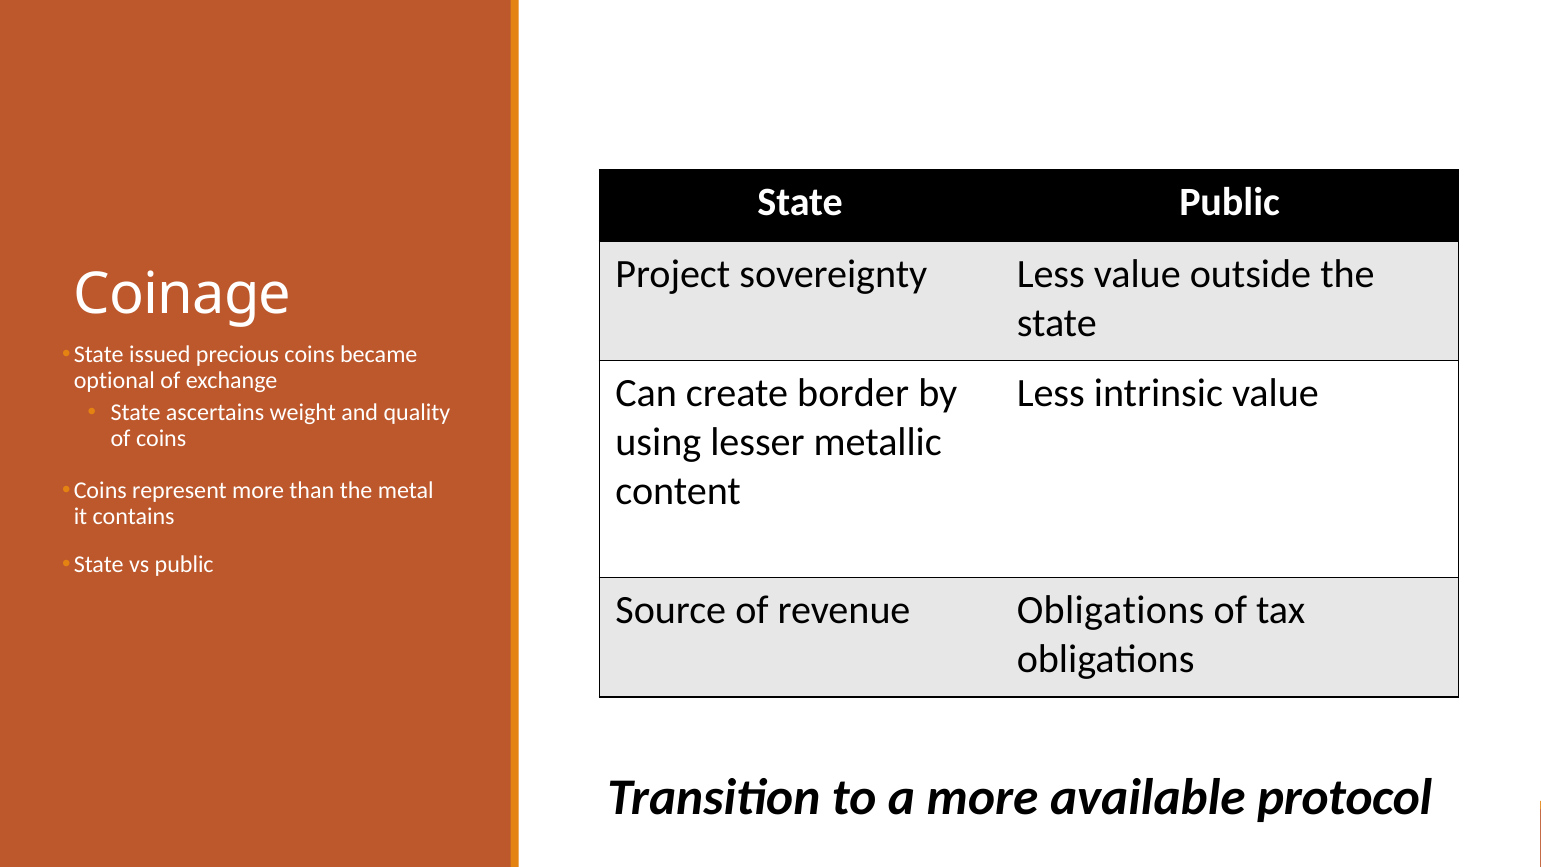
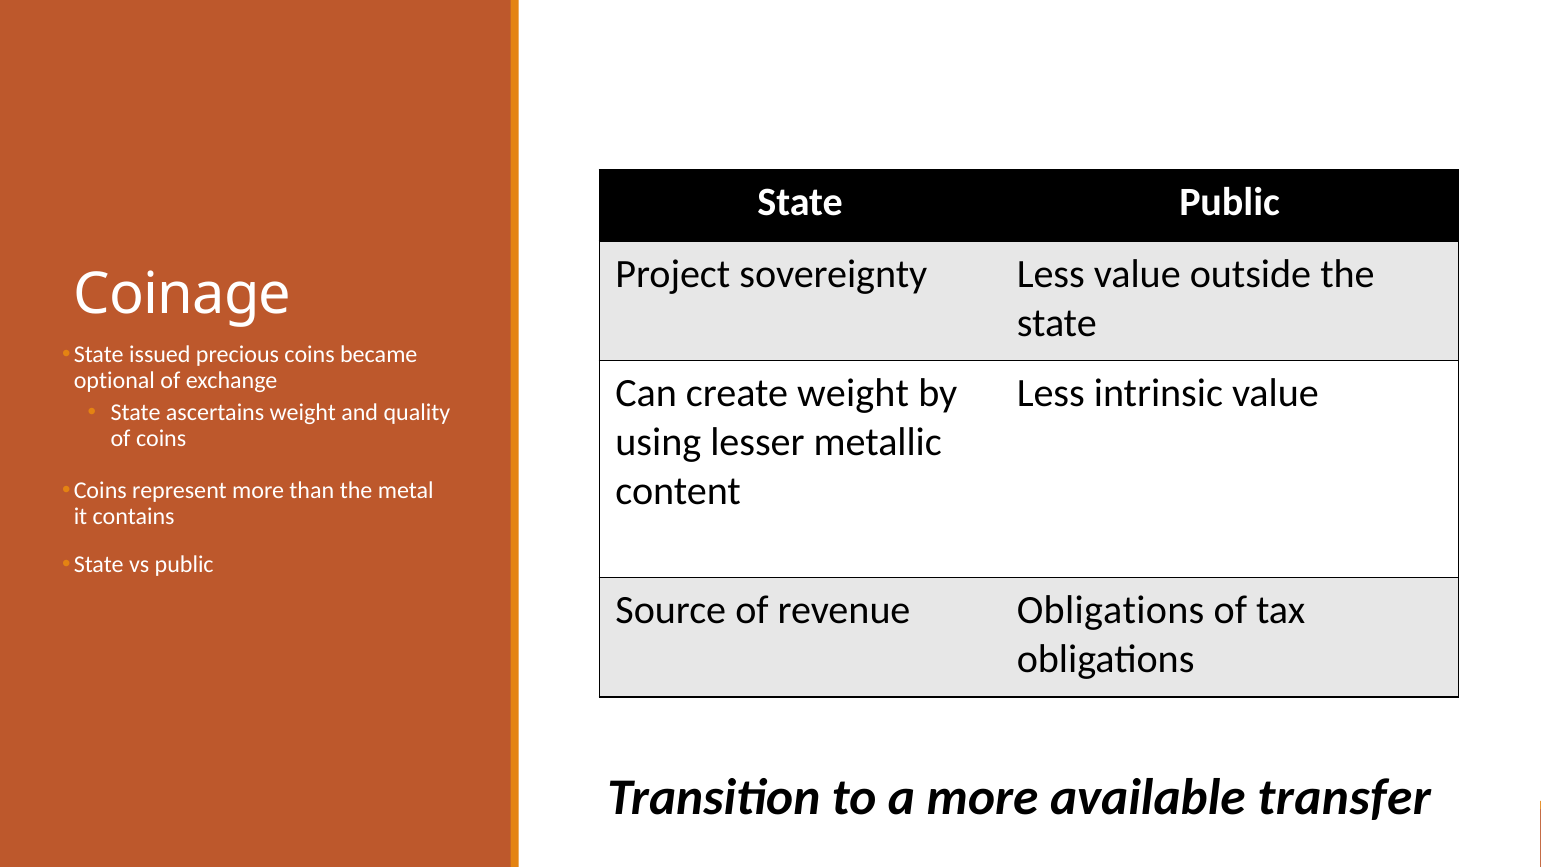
create border: border -> weight
protocol: protocol -> transfer
